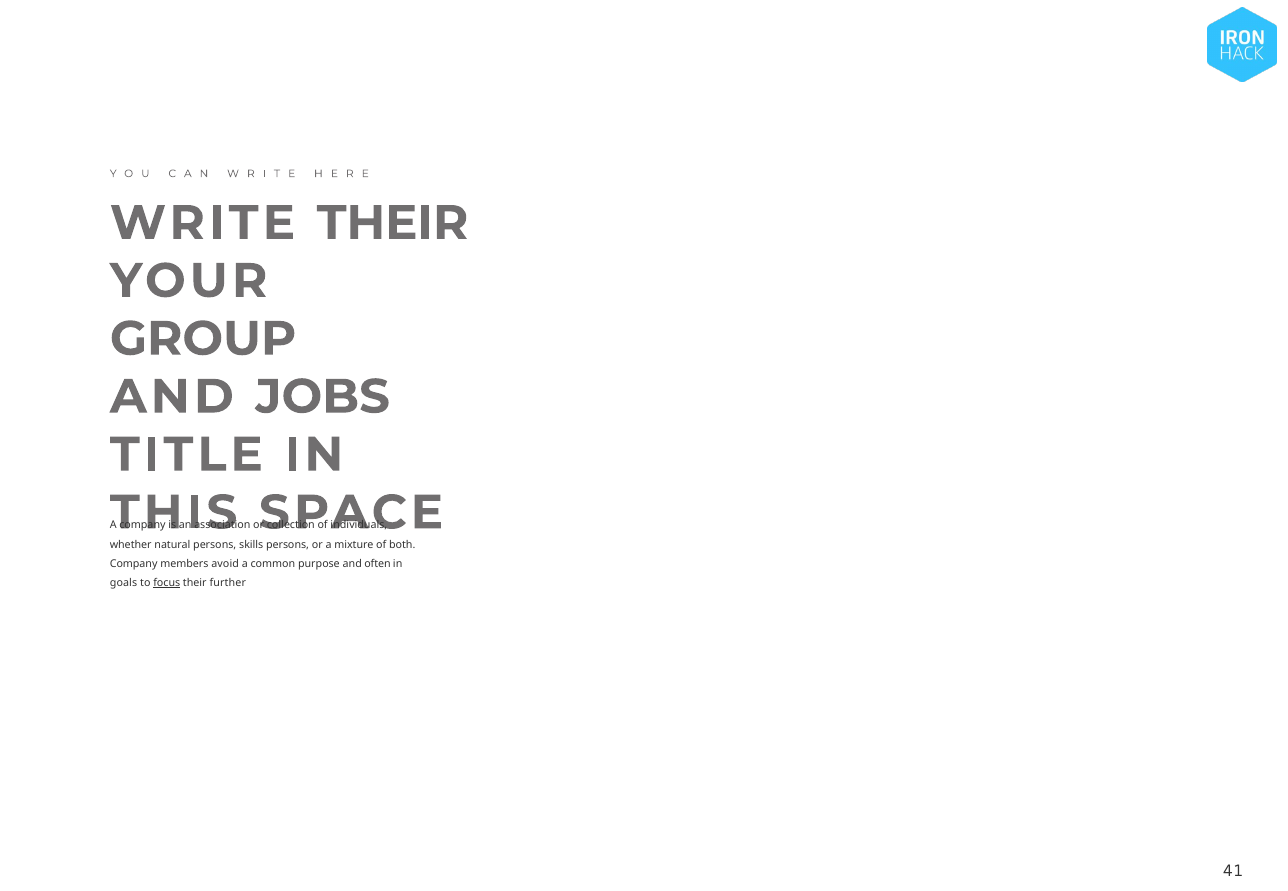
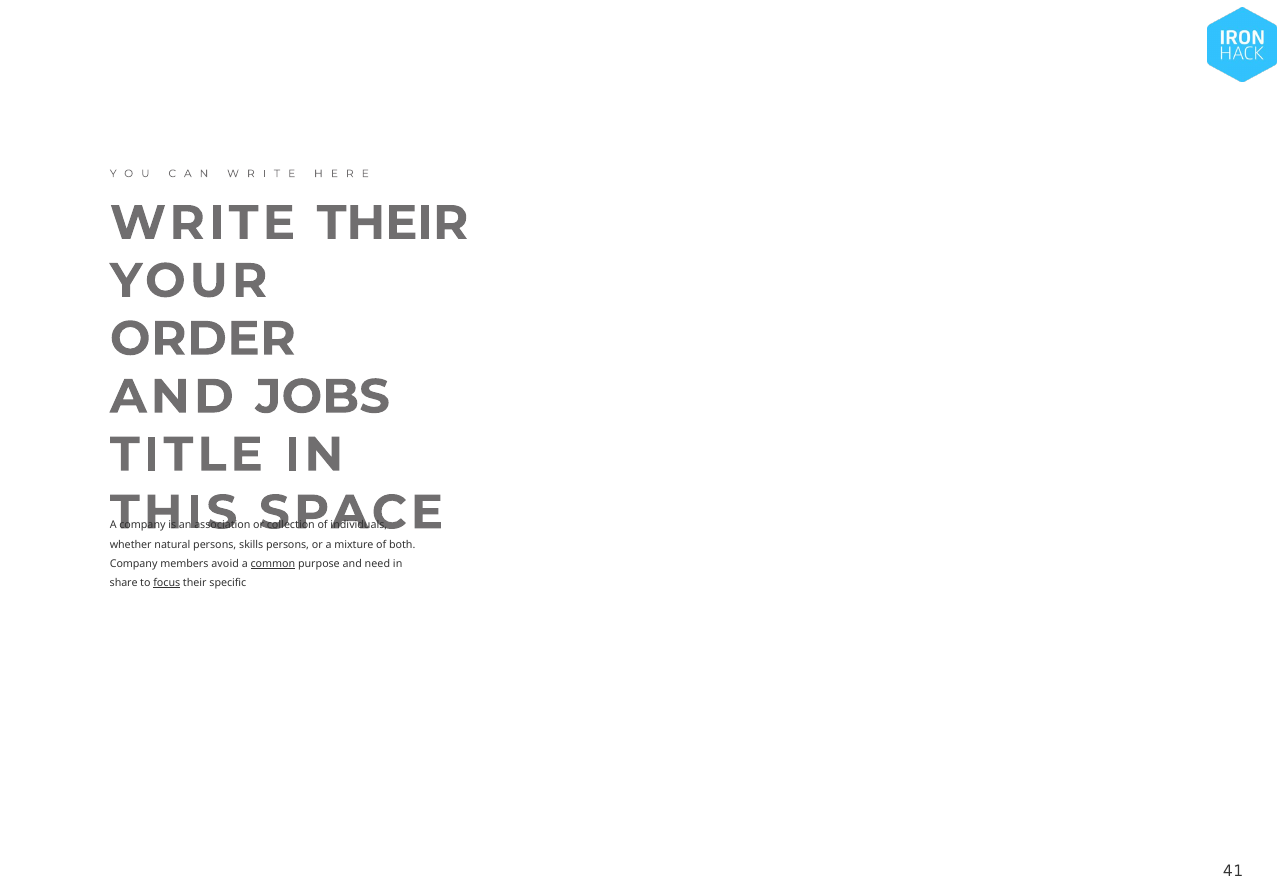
GROUP: GROUP -> ORDER
common underline: none -> present
often: often -> need
goals: goals -> share
further: further -> specific
